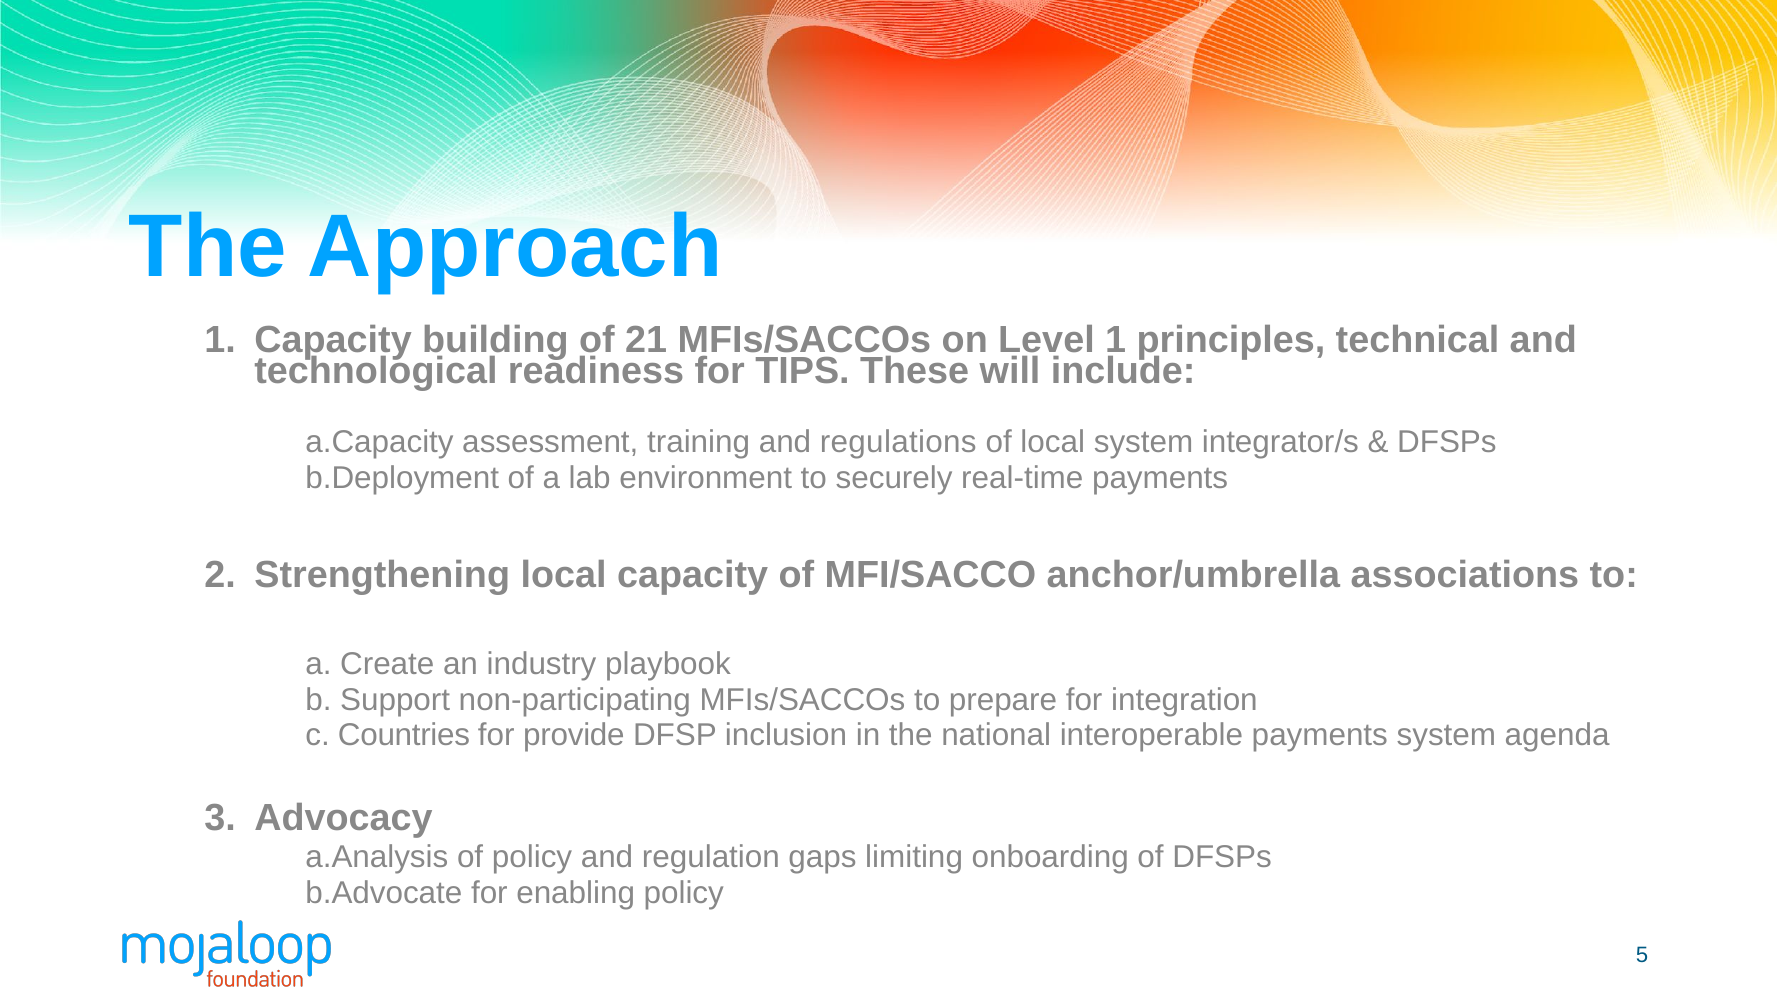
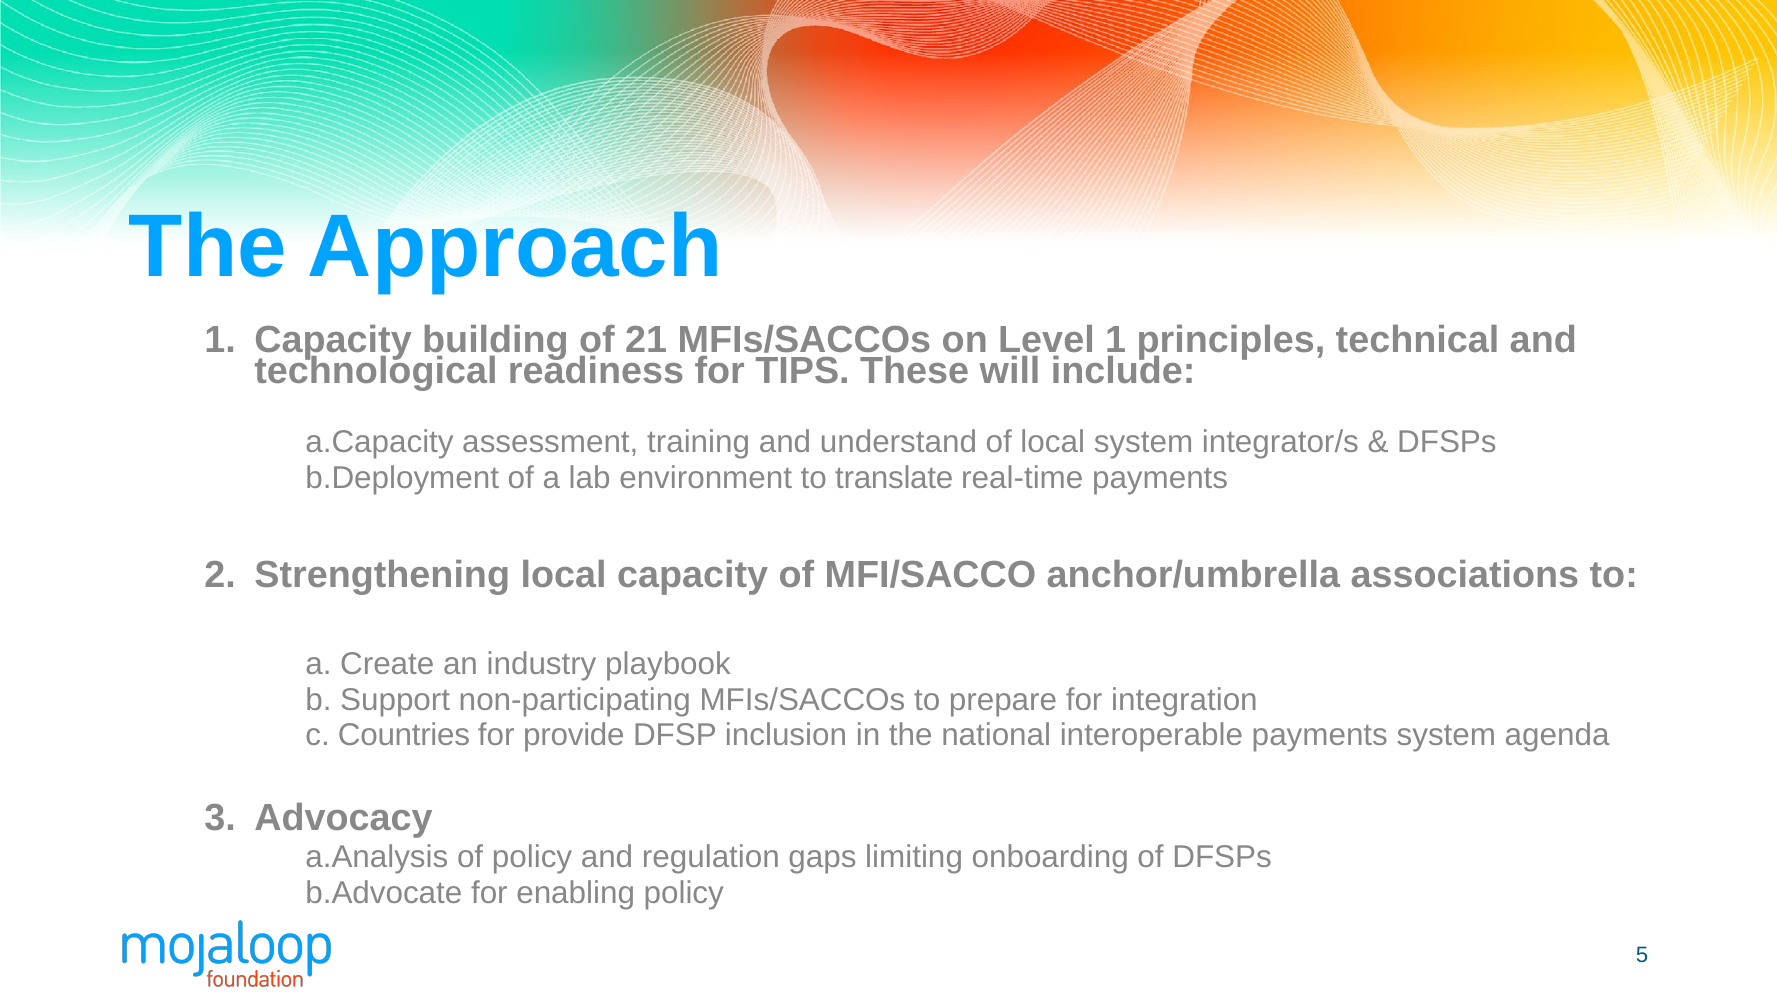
regulations: regulations -> understand
securely: securely -> translate
